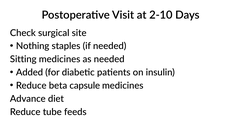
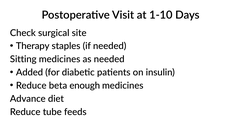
2-10: 2-10 -> 1-10
Nothing: Nothing -> Therapy
capsule: capsule -> enough
